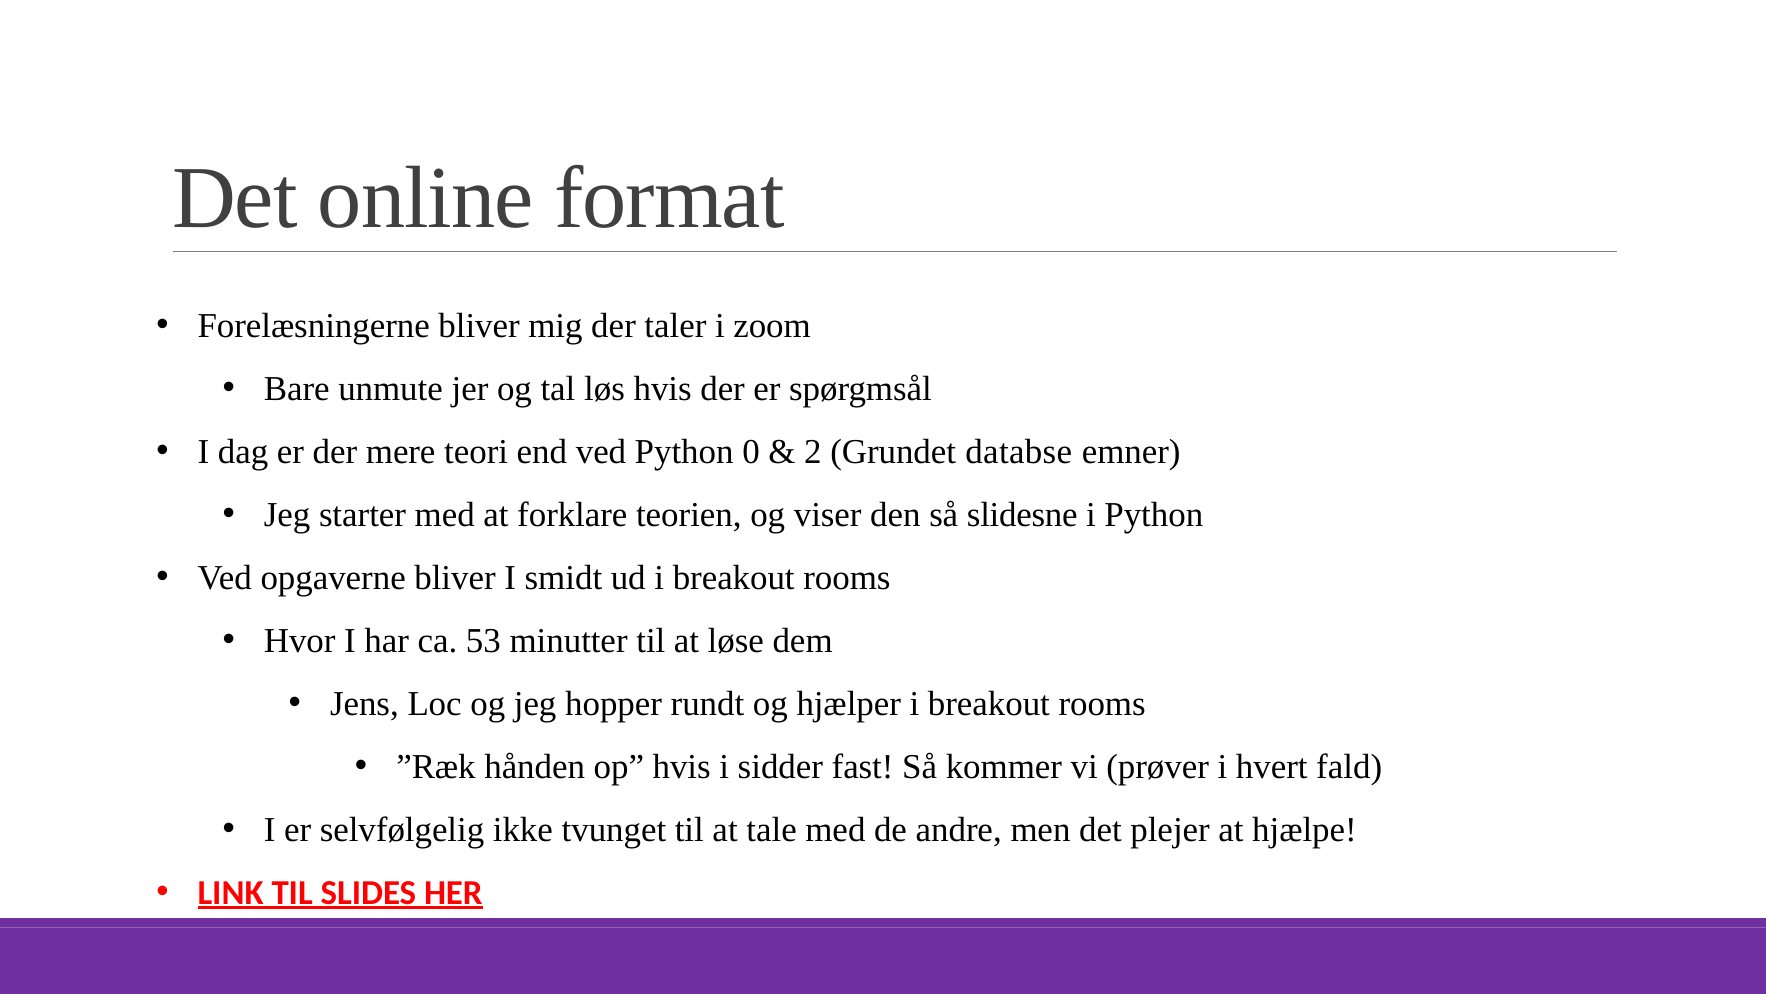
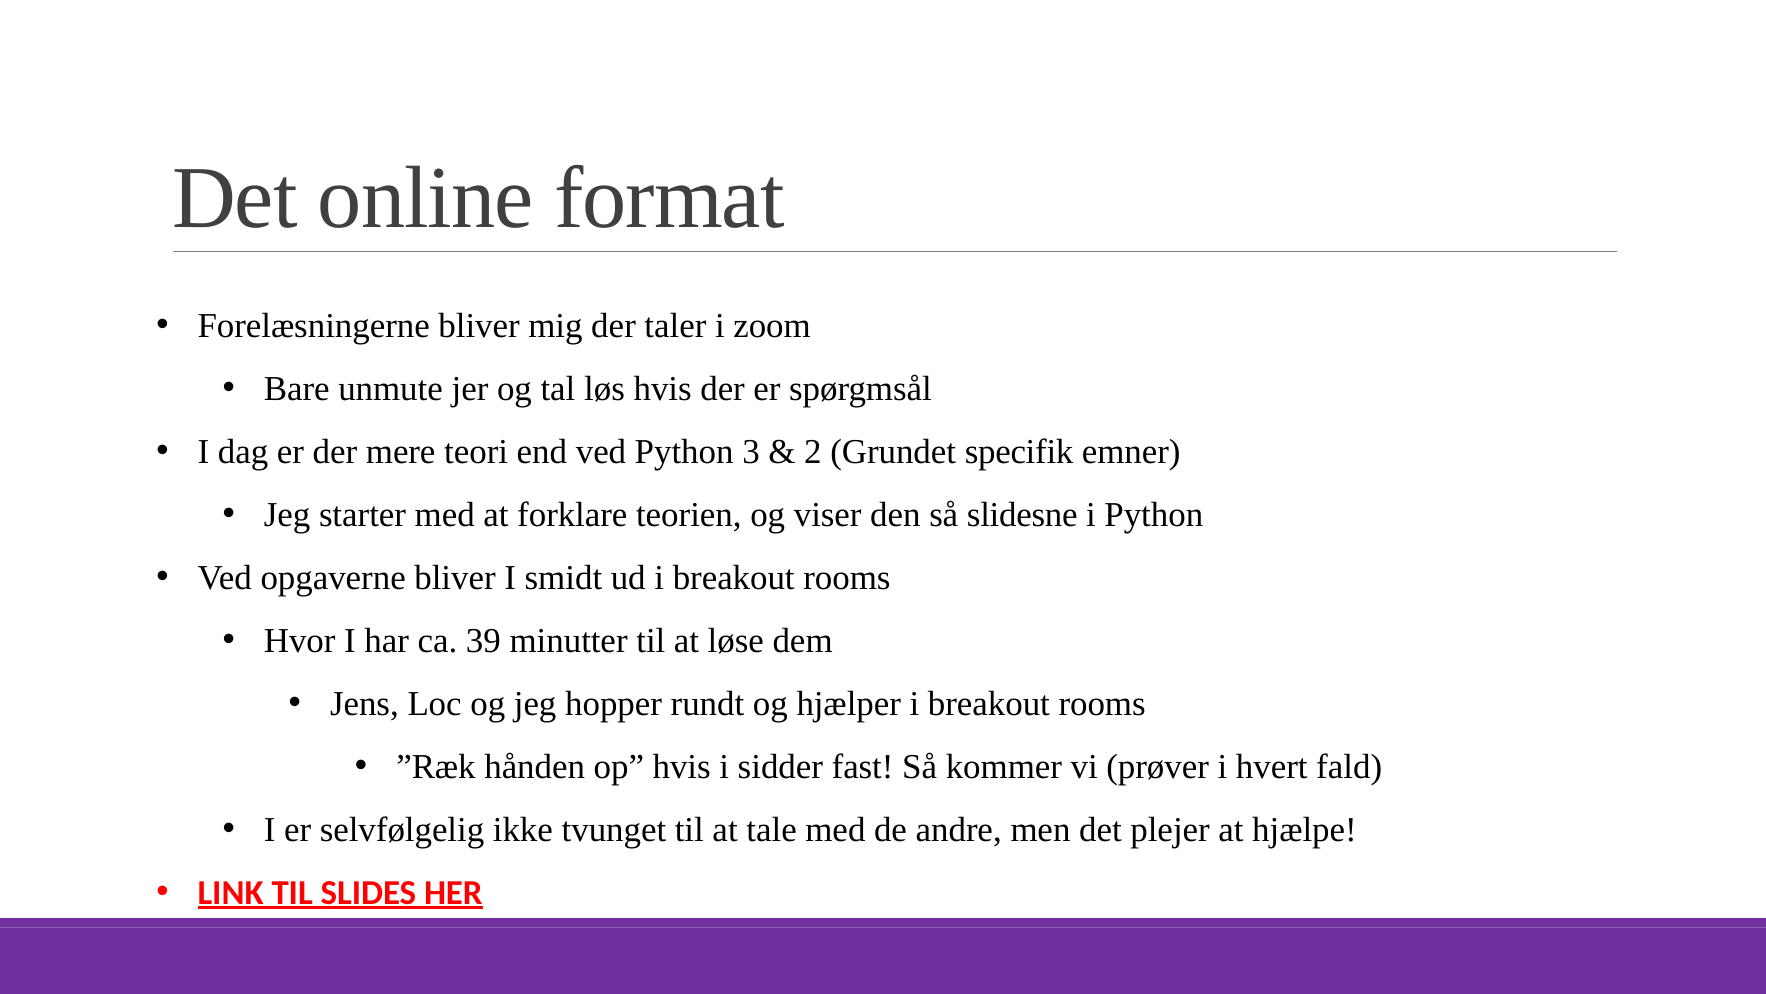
0: 0 -> 3
databse: databse -> specifik
53: 53 -> 39
